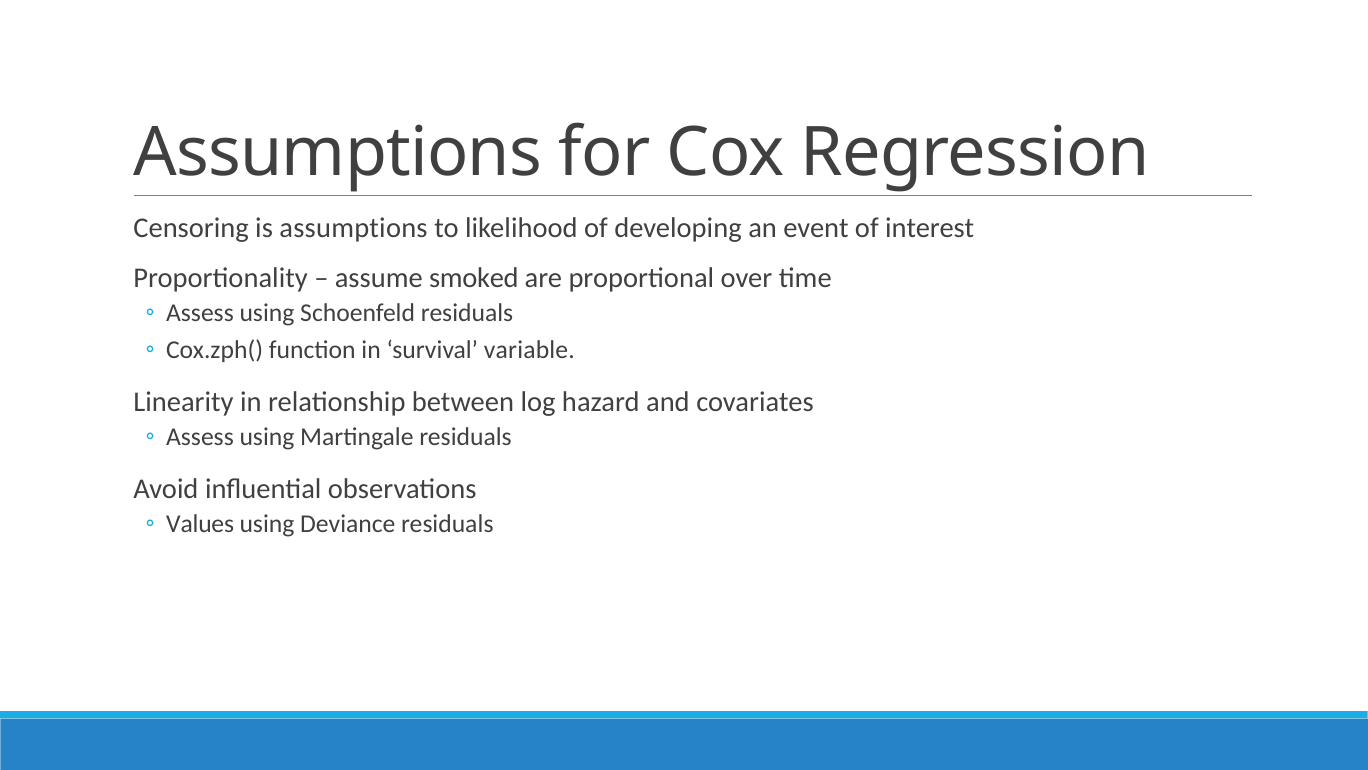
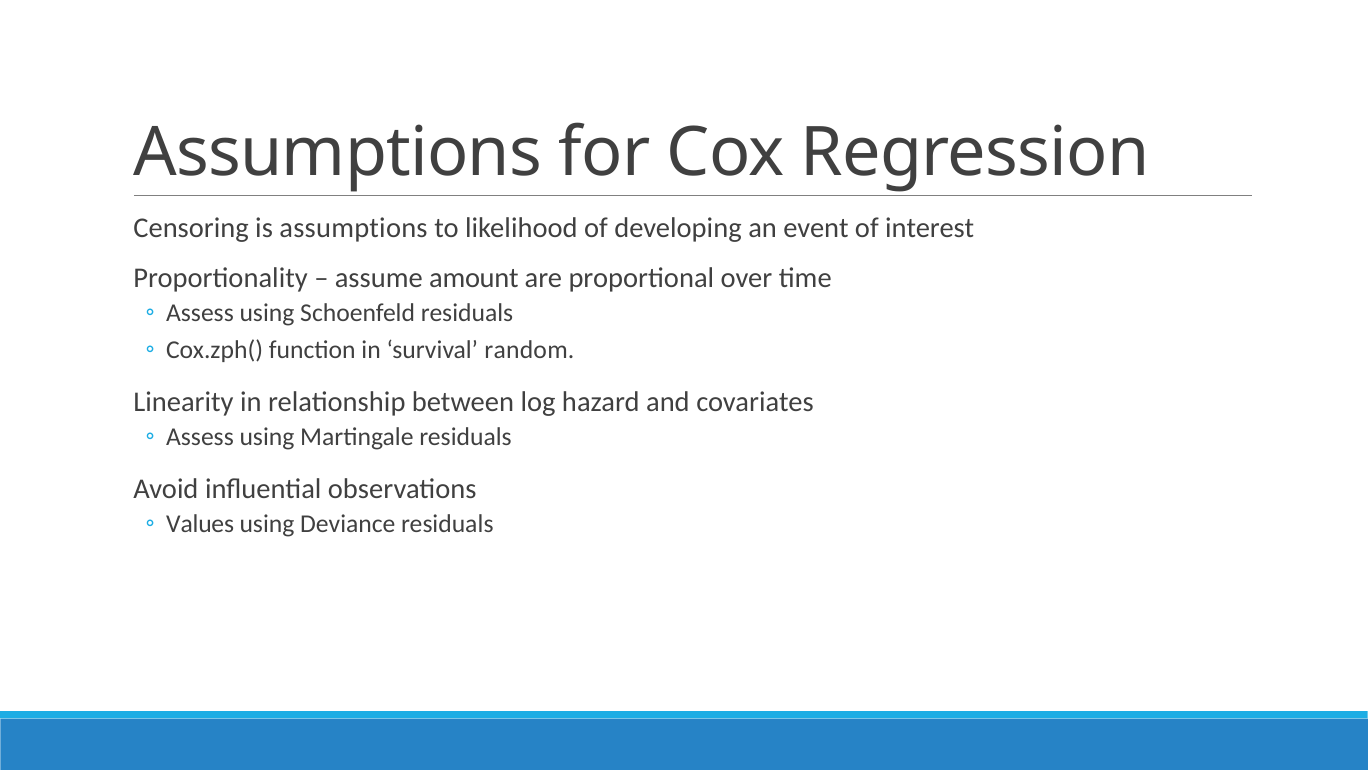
smoked: smoked -> amount
variable: variable -> random
